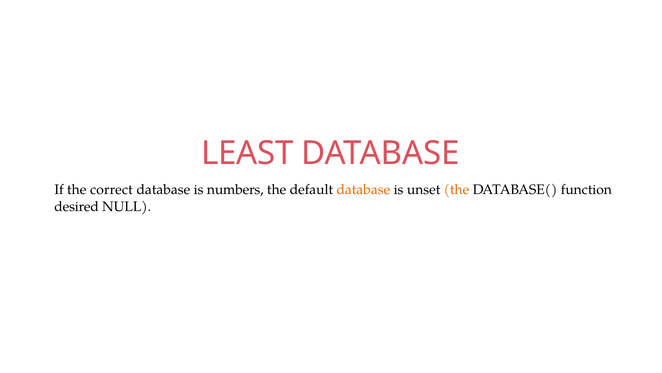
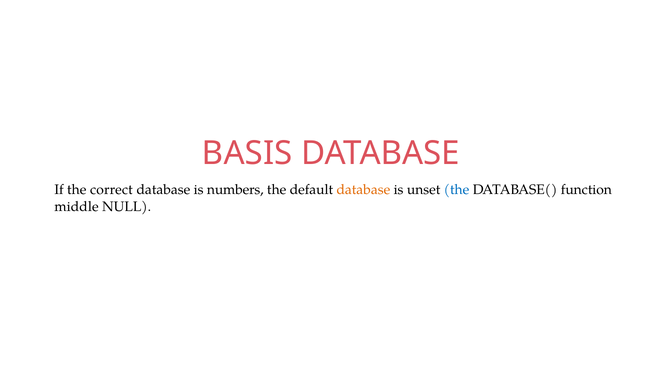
LEAST: LEAST -> BASIS
the at (457, 190) colour: orange -> blue
desired: desired -> middle
